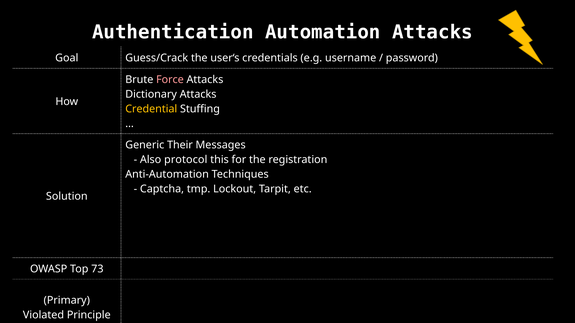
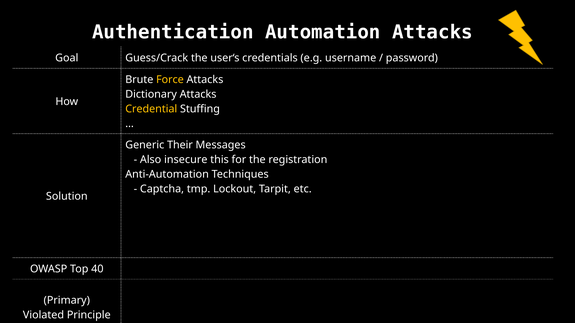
Force colour: pink -> yellow
protocol: protocol -> insecure
73: 73 -> 40
